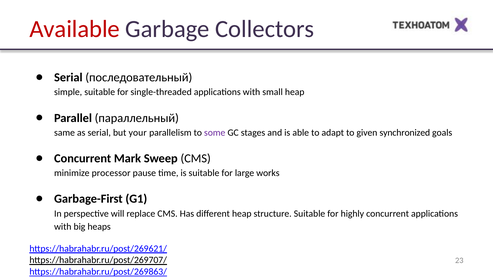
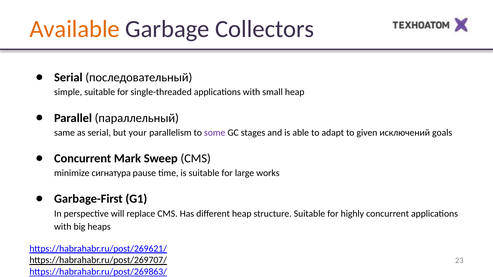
Available colour: red -> orange
synchronized: synchronized -> исключений
processor: processor -> сигнатура
